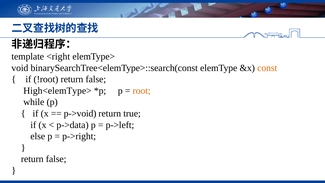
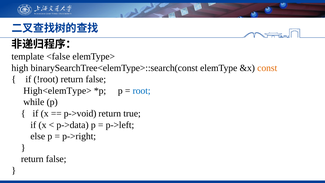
<right: <right -> <false
void: void -> high
root colour: orange -> blue
